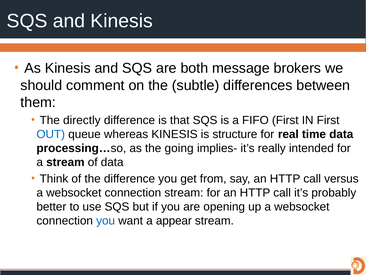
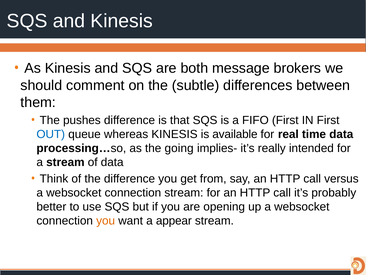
directly: directly -> pushes
structure: structure -> available
you at (106, 220) colour: blue -> orange
